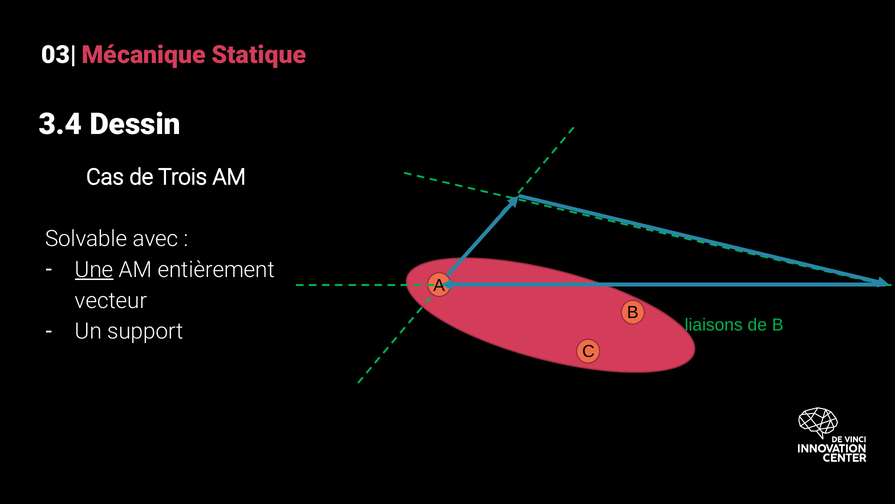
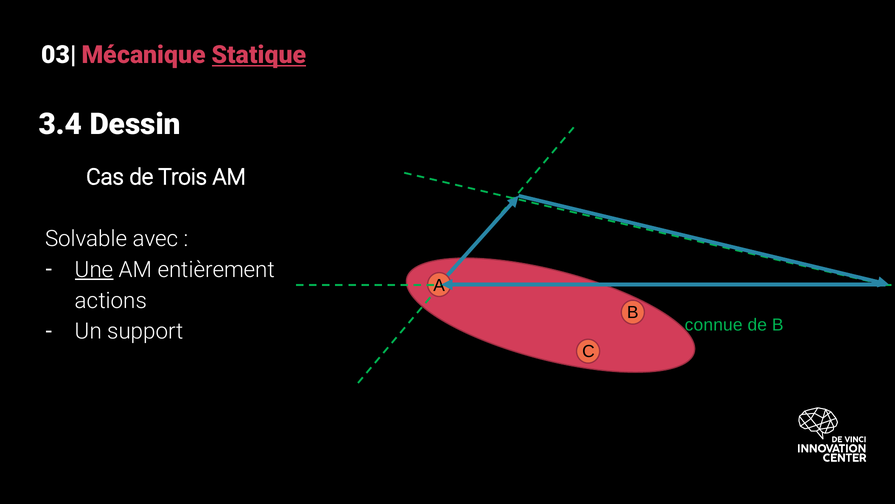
Statique underline: none -> present
vecteur: vecteur -> actions
liaisons: liaisons -> connue
